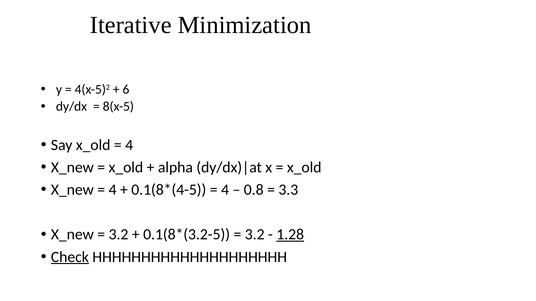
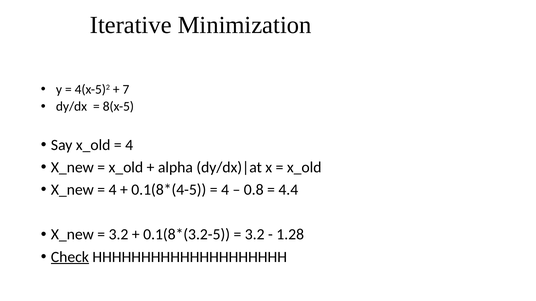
6: 6 -> 7
3.3: 3.3 -> 4.4
1.28 underline: present -> none
